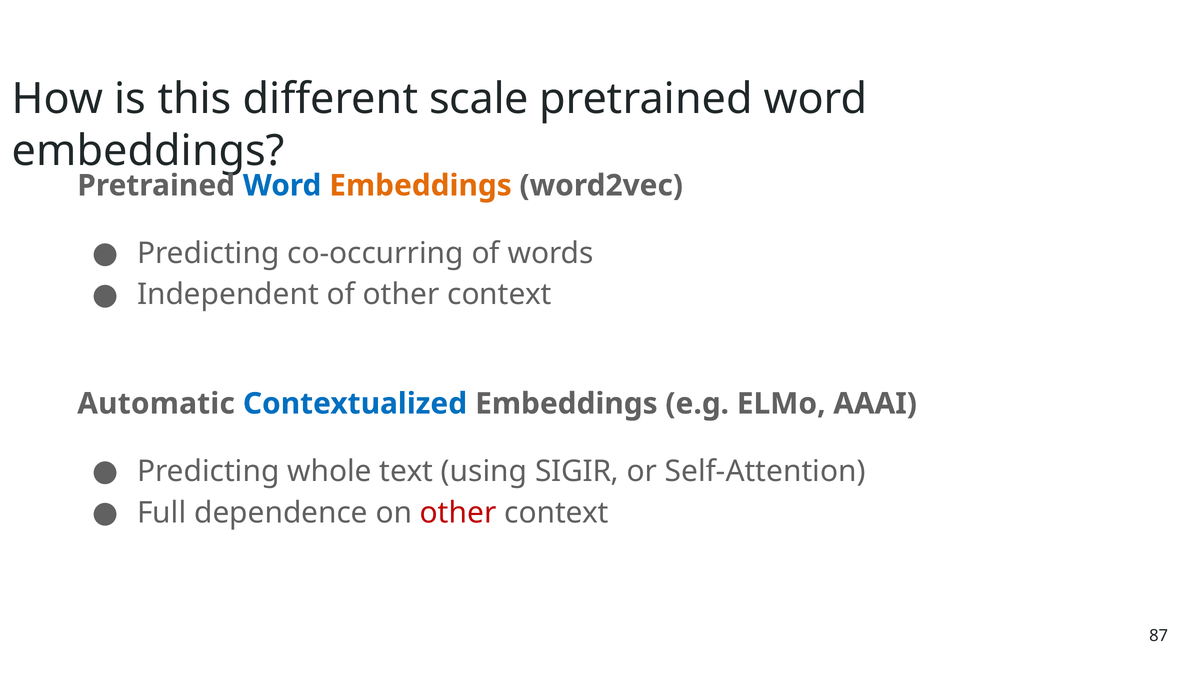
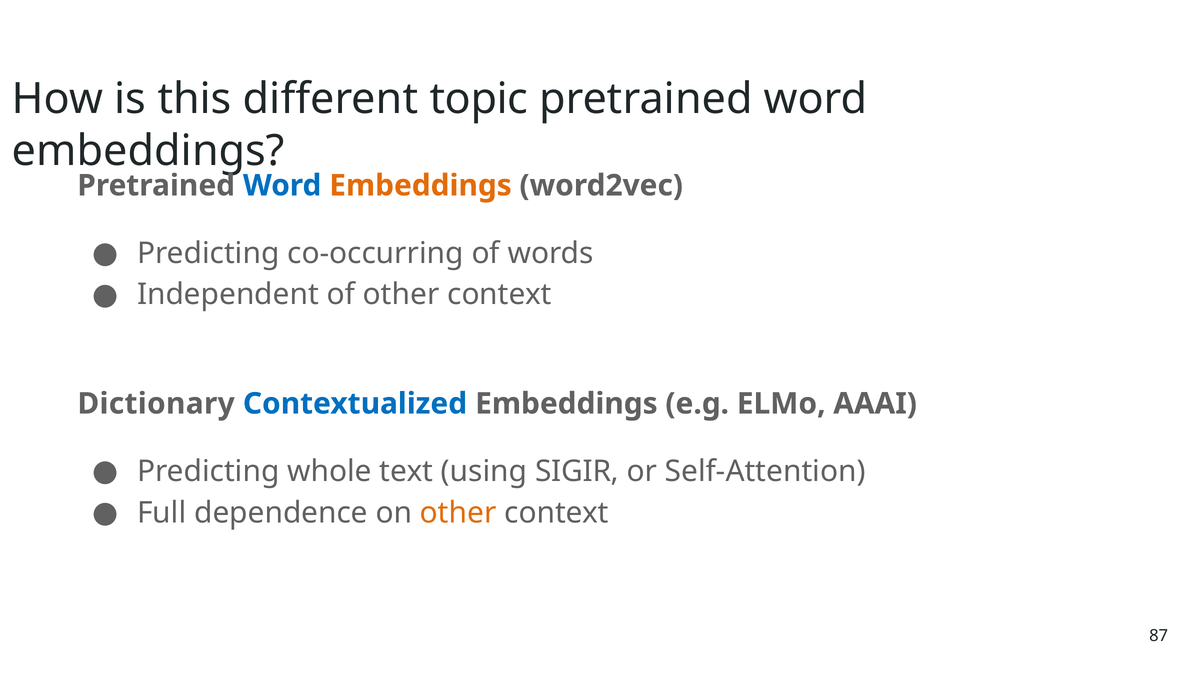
scale: scale -> topic
Automatic: Automatic -> Dictionary
other at (458, 513) colour: red -> orange
